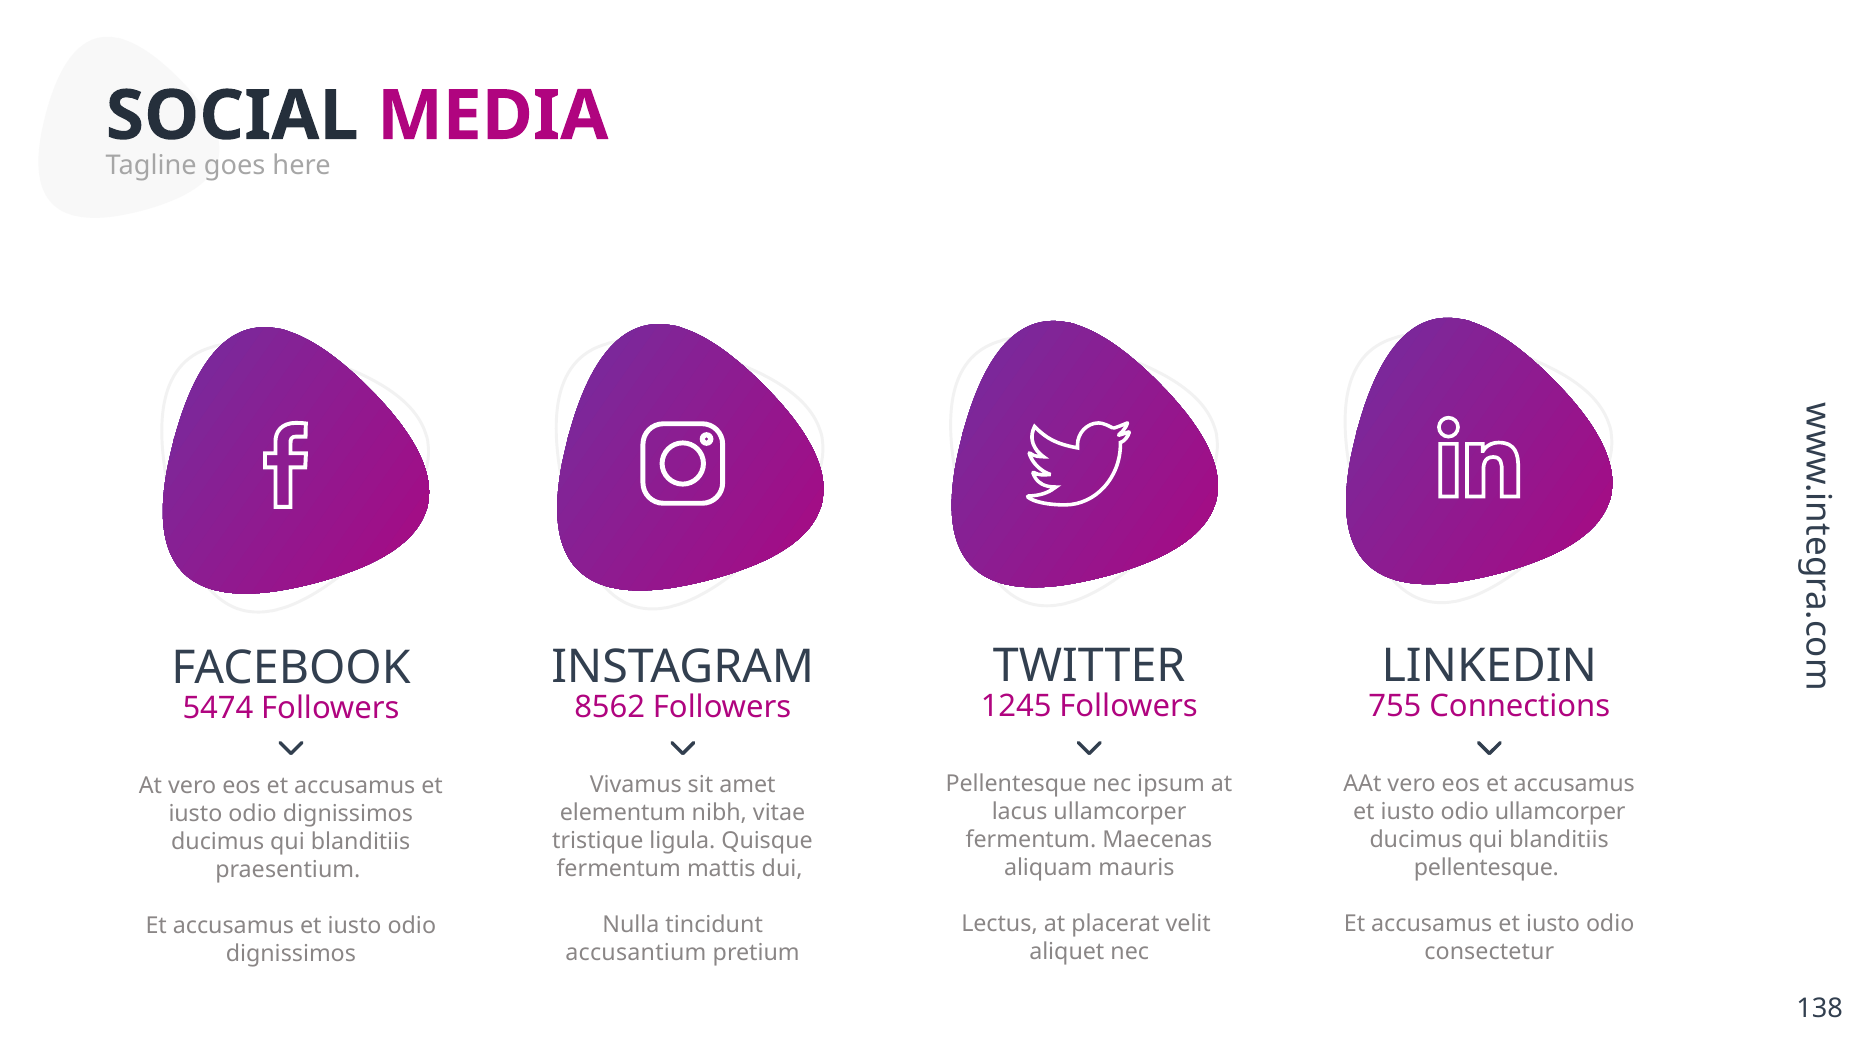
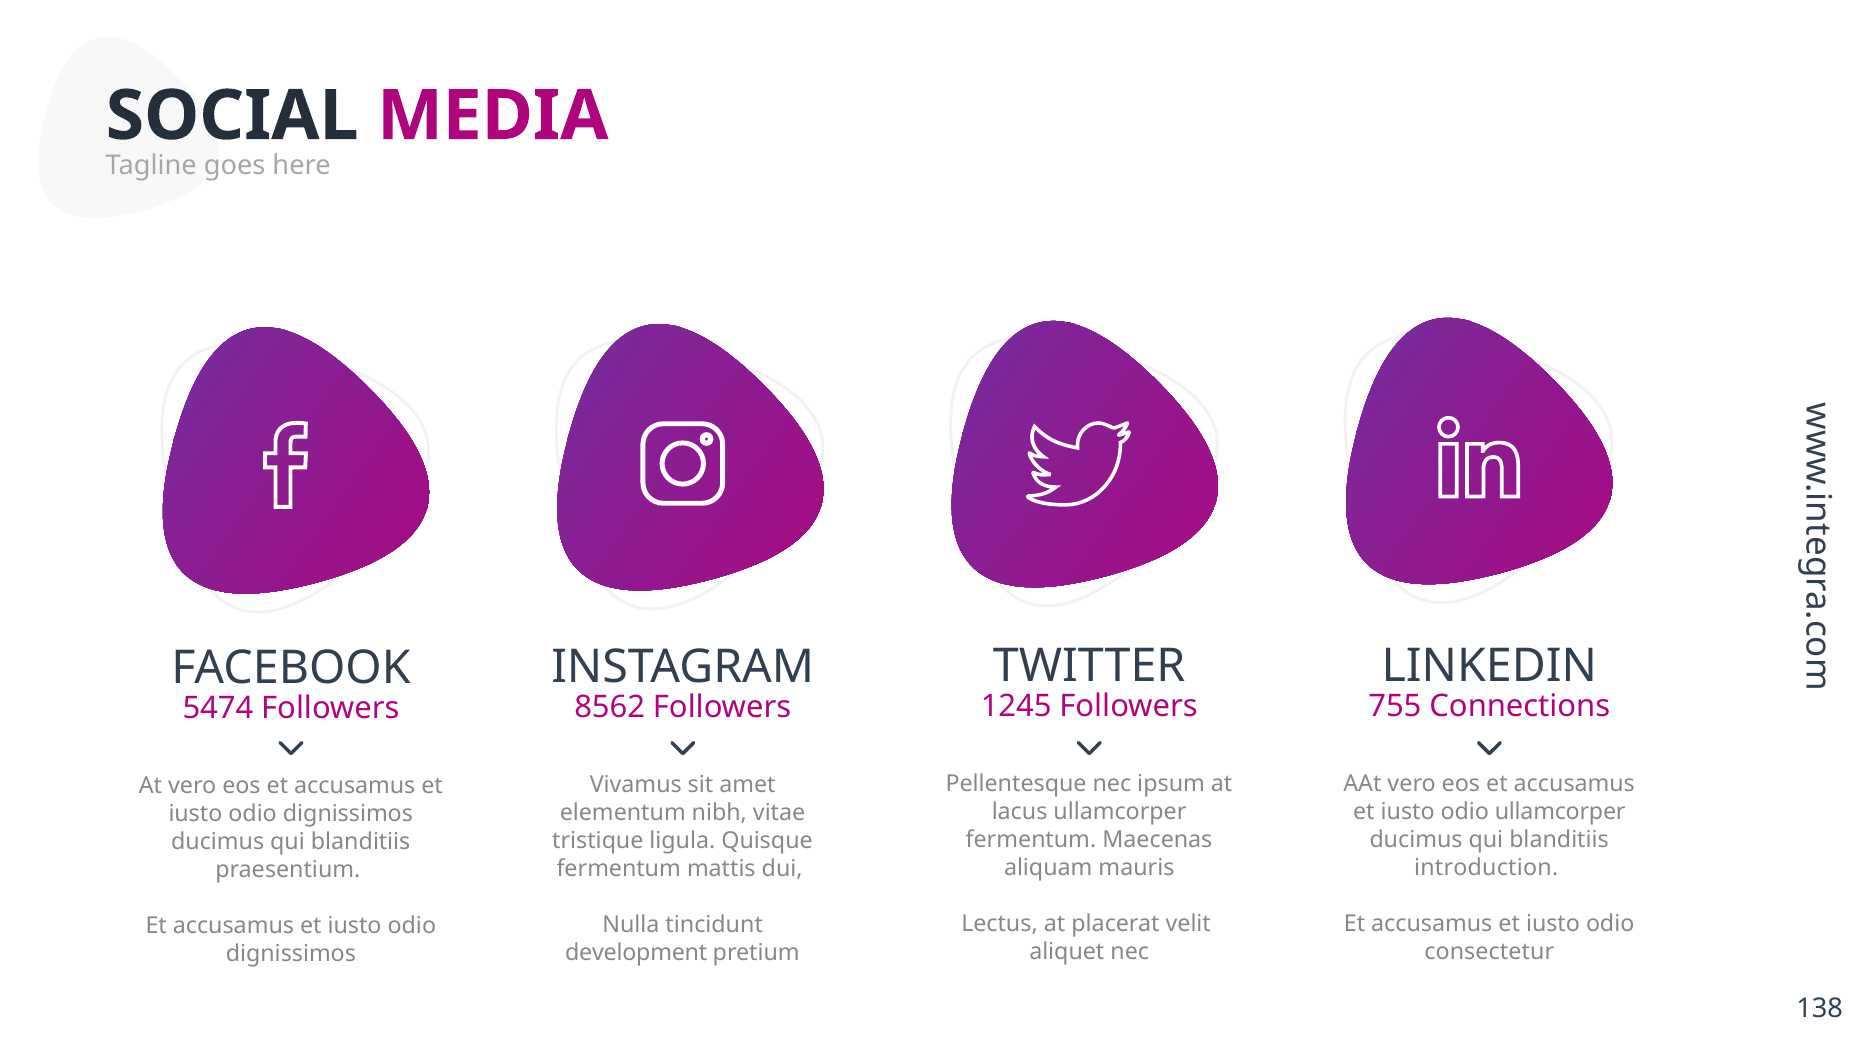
pellentesque at (1486, 868): pellentesque -> introduction
accusantium: accusantium -> development
